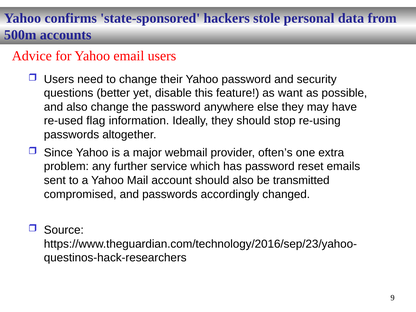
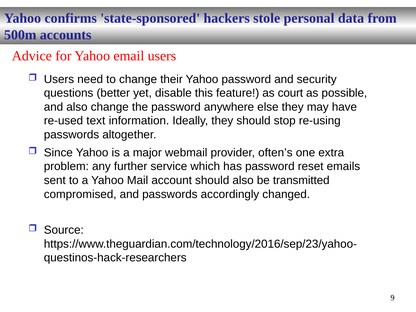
want: want -> court
flag: flag -> text
